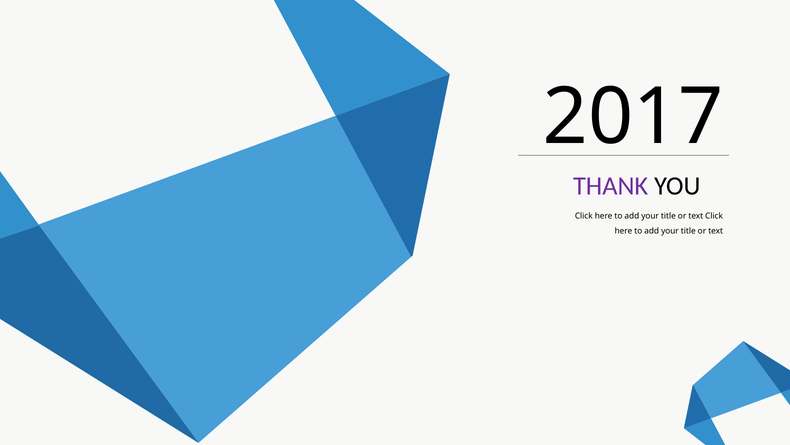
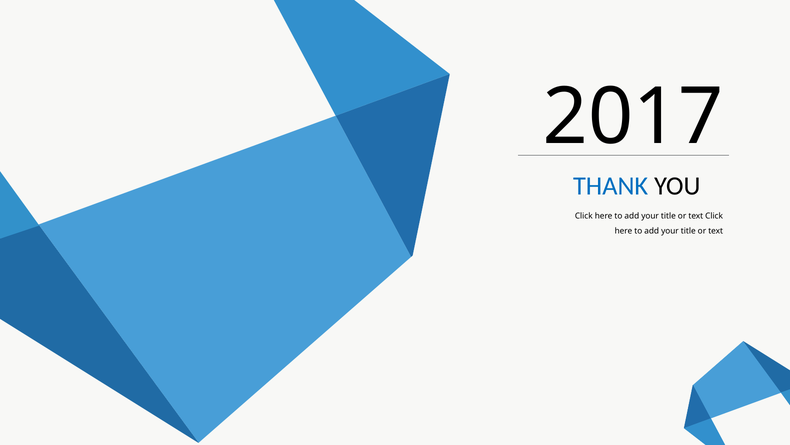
THANK colour: purple -> blue
